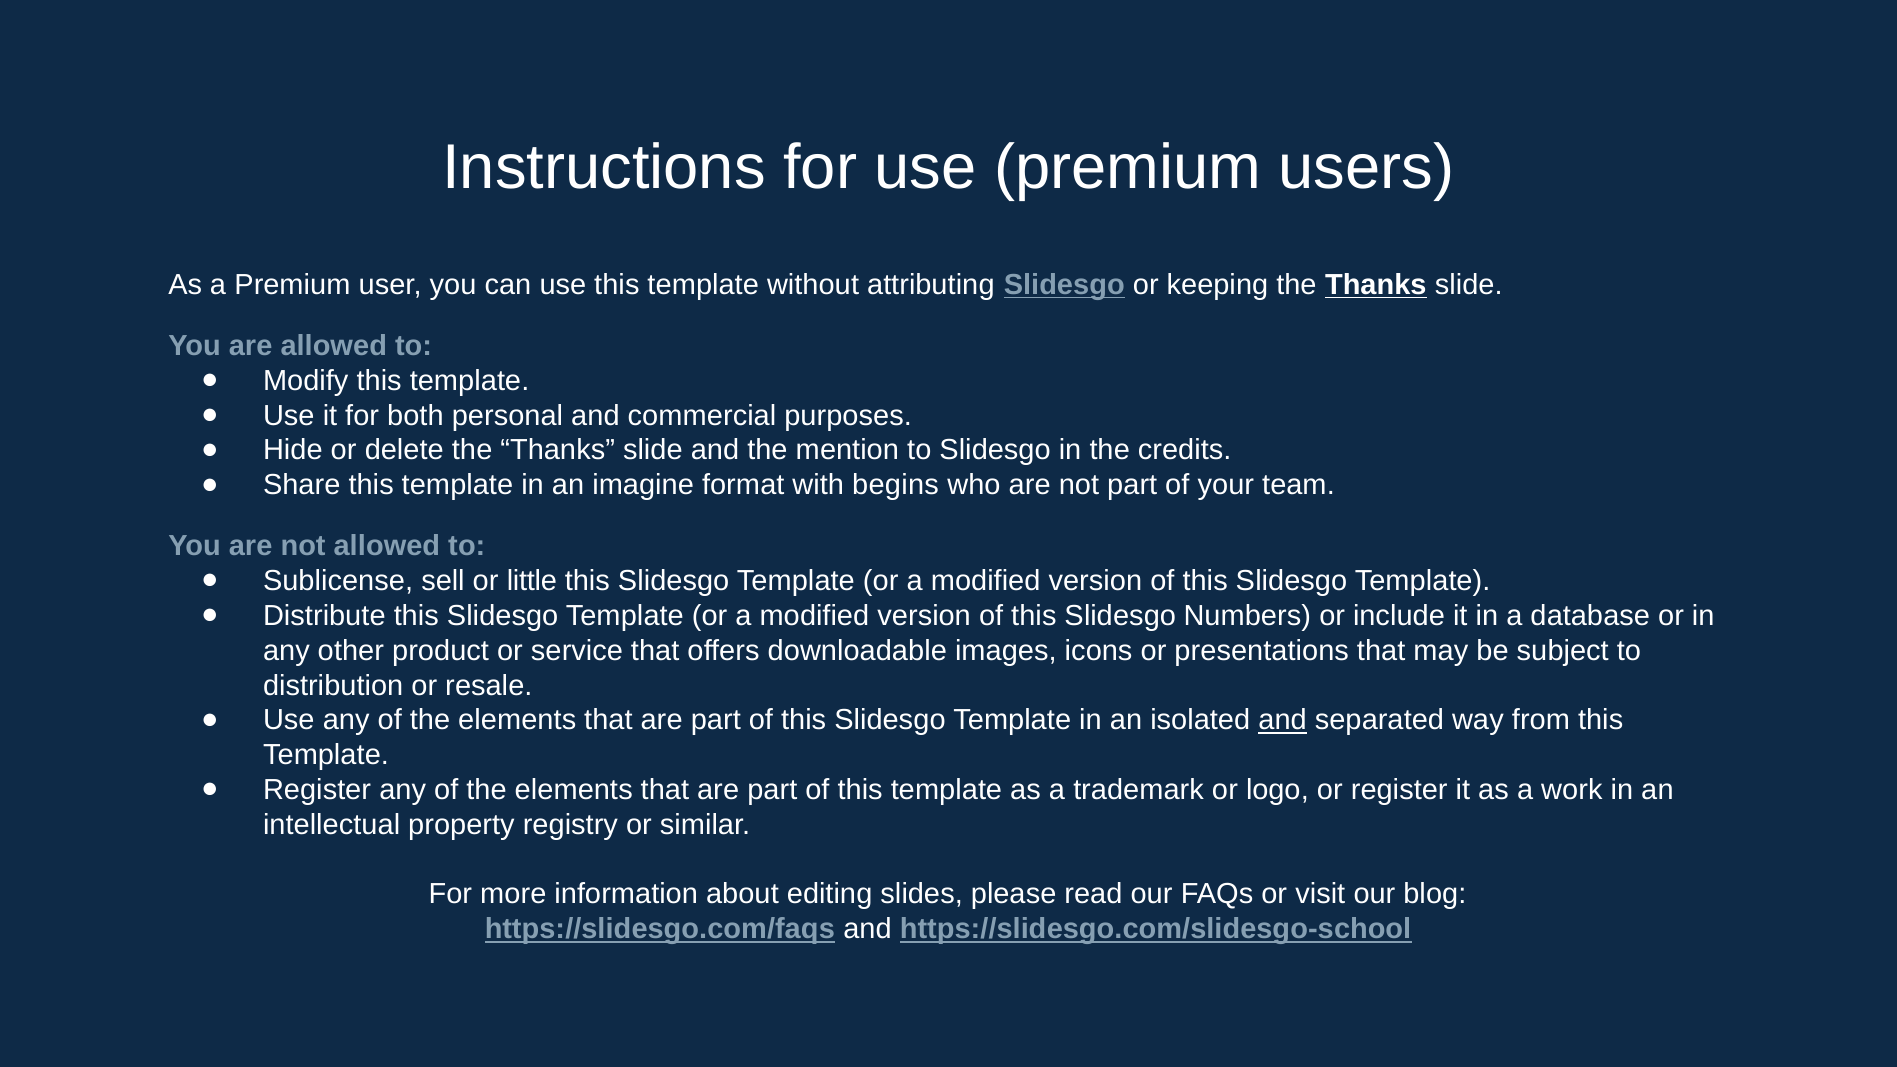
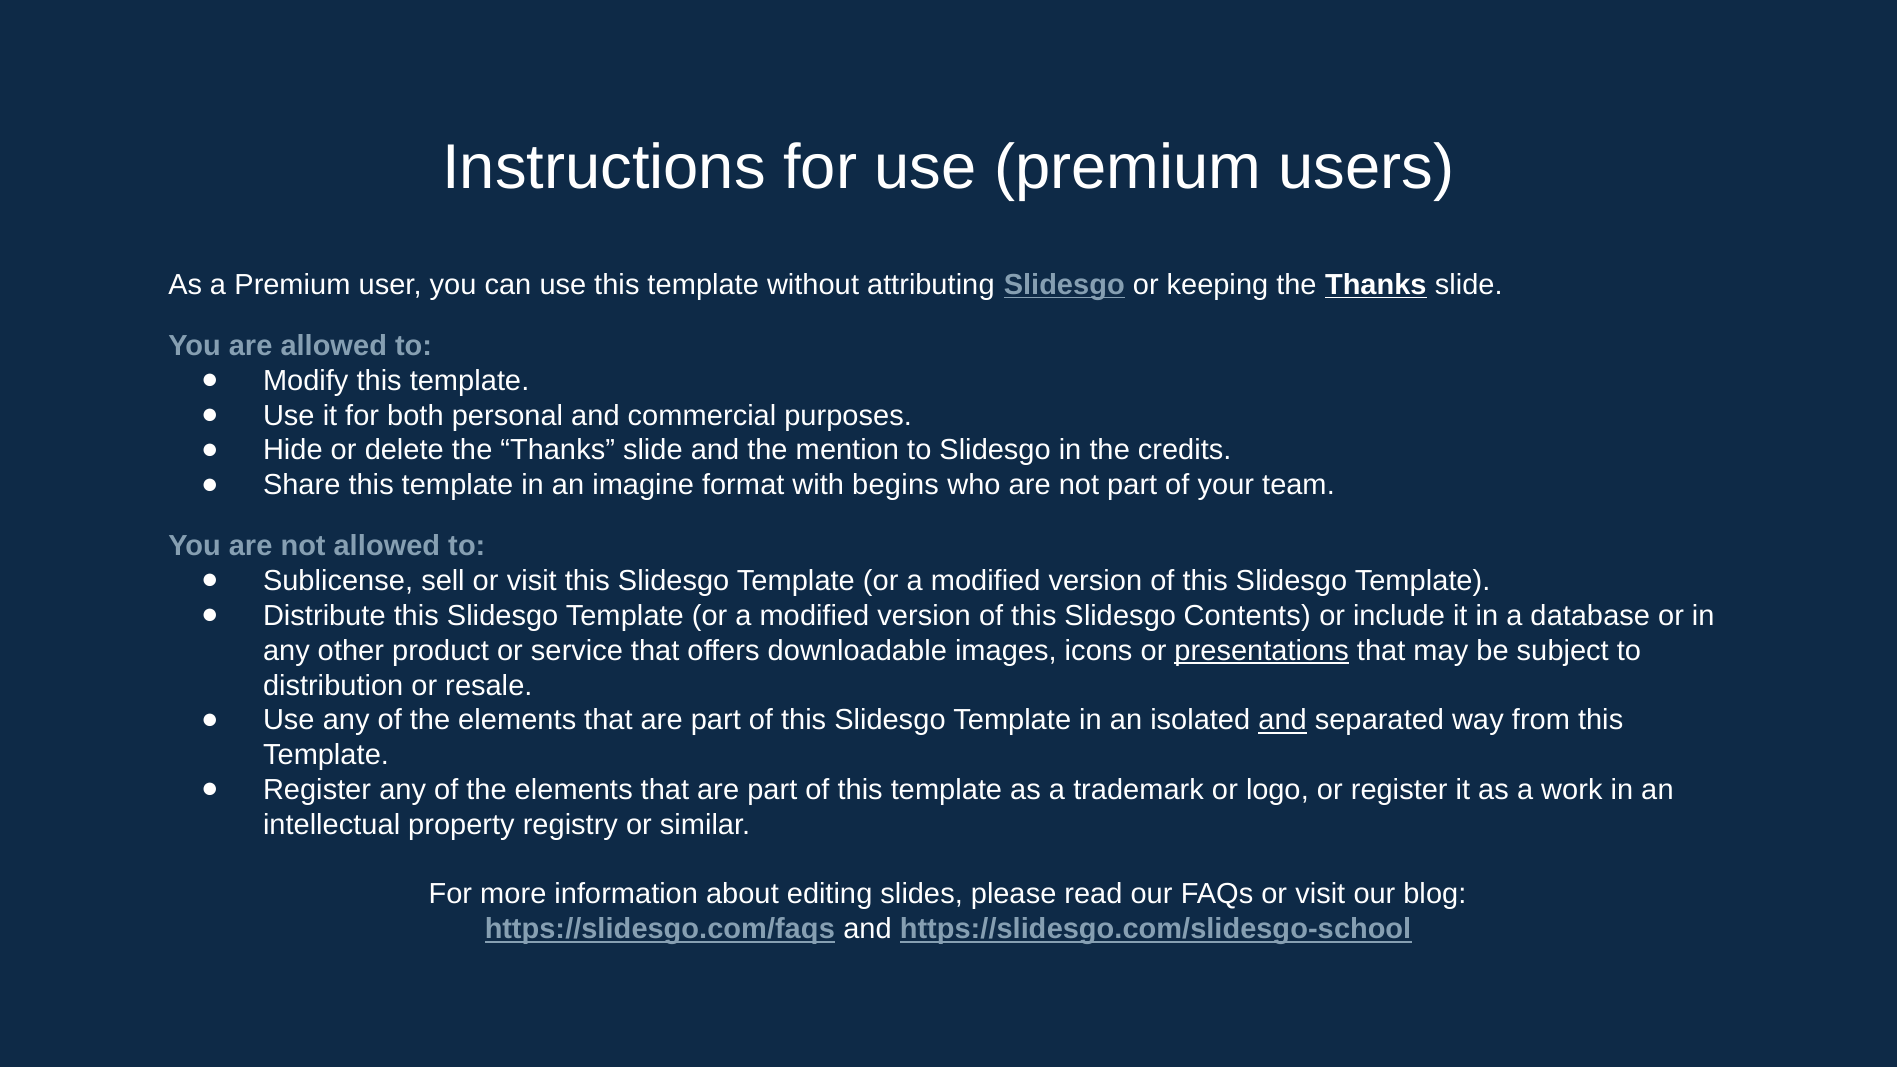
sell or little: little -> visit
Numbers: Numbers -> Contents
presentations underline: none -> present
